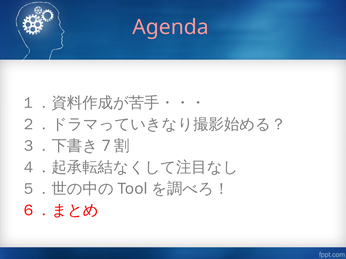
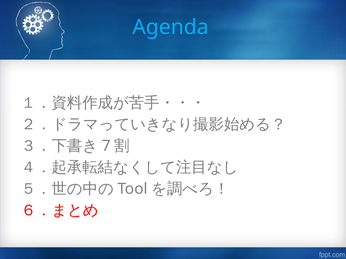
Agenda colour: pink -> light blue
